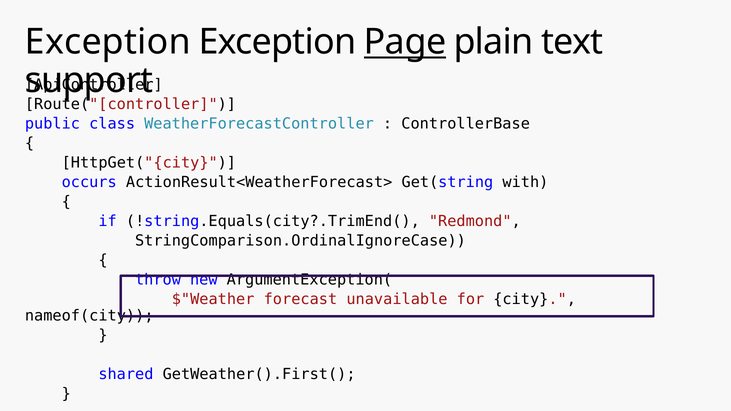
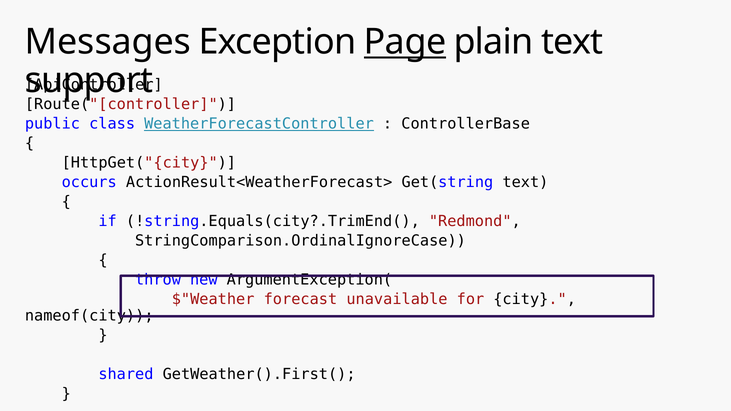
Exception at (108, 42): Exception -> Messages
WeatherForecastController underline: none -> present
Get(string with: with -> text
